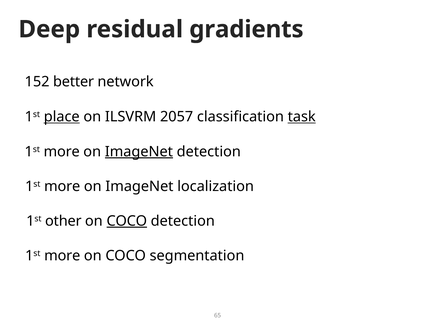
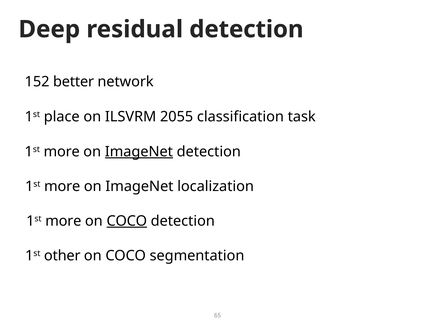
residual gradients: gradients -> detection
place underline: present -> none
2057: 2057 -> 2055
task underline: present -> none
other at (63, 221): other -> more
more at (62, 256): more -> other
